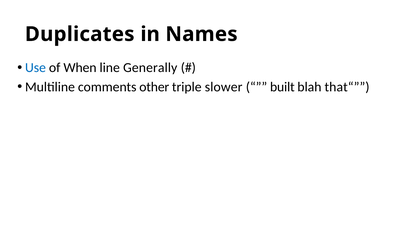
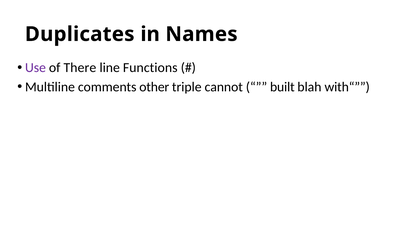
Use colour: blue -> purple
When: When -> There
Generally: Generally -> Functions
slower: slower -> cannot
that“: that“ -> with“
